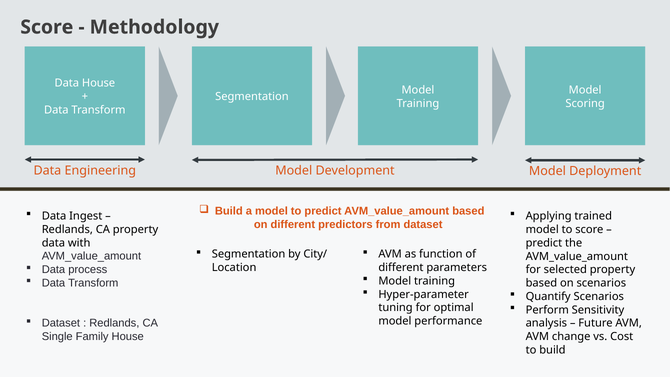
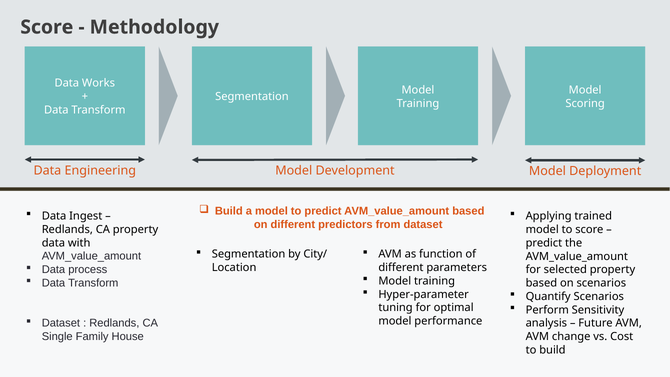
Data House: House -> Works
